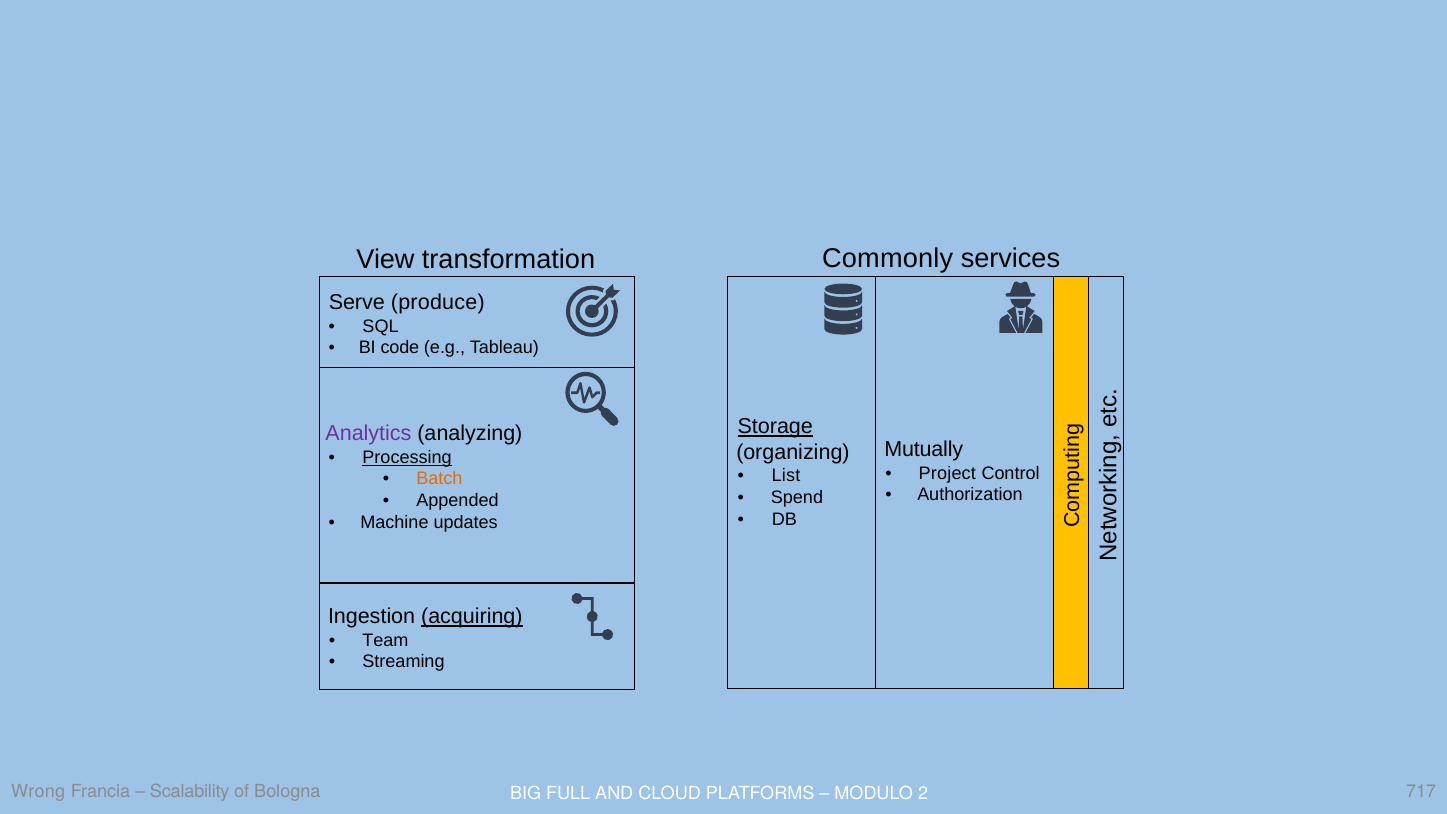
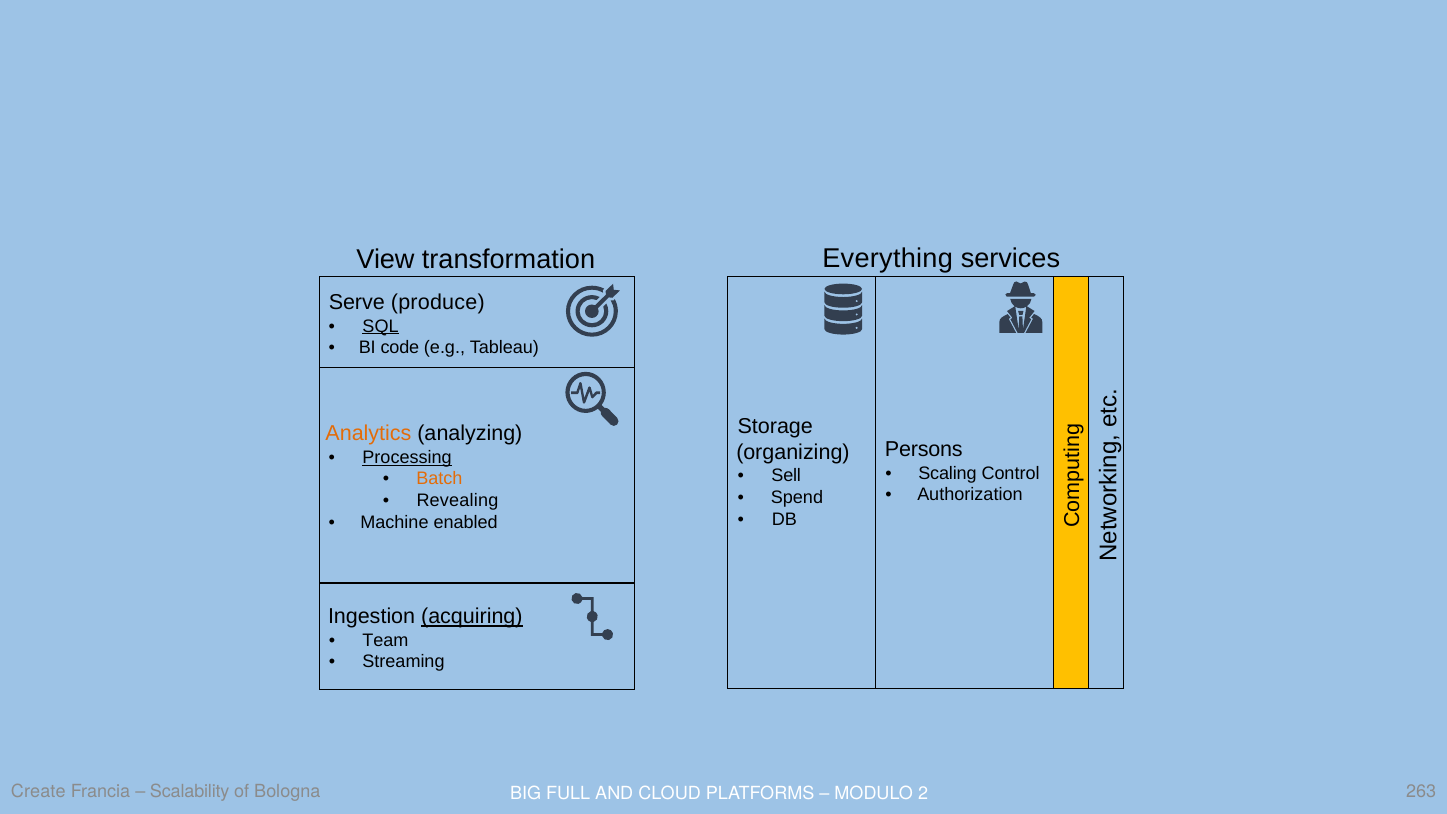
Commonly: Commonly -> Everything
SQL underline: none -> present
Storage underline: present -> none
Analytics colour: purple -> orange
Mutually: Mutually -> Persons
Project: Project -> Scaling
List: List -> Sell
Appended: Appended -> Revealing
updates: updates -> enabled
Wrong: Wrong -> Create
717: 717 -> 263
